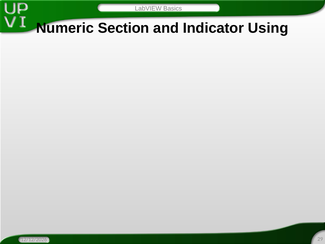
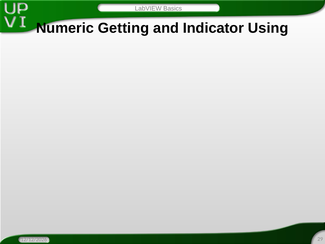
Section: Section -> Getting
